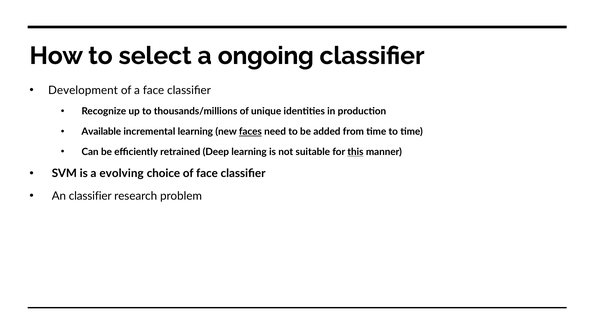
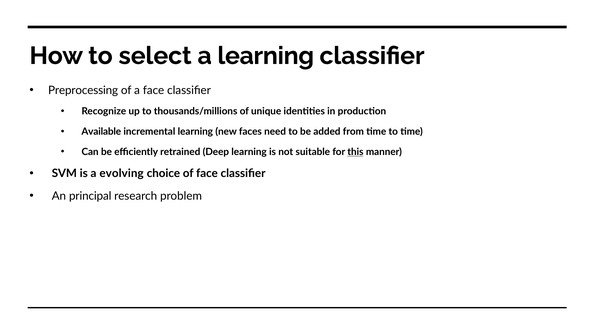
a ongoing: ongoing -> learning
Development: Development -> Preprocessing
faces underline: present -> none
An classifier: classifier -> principal
